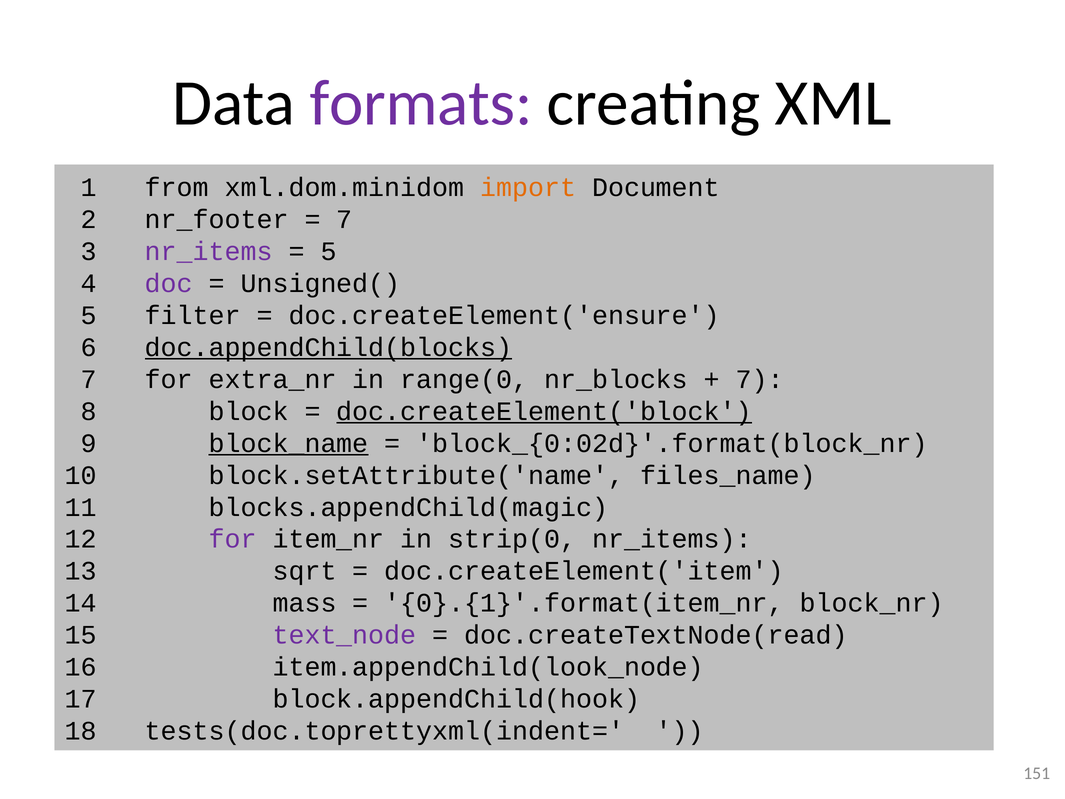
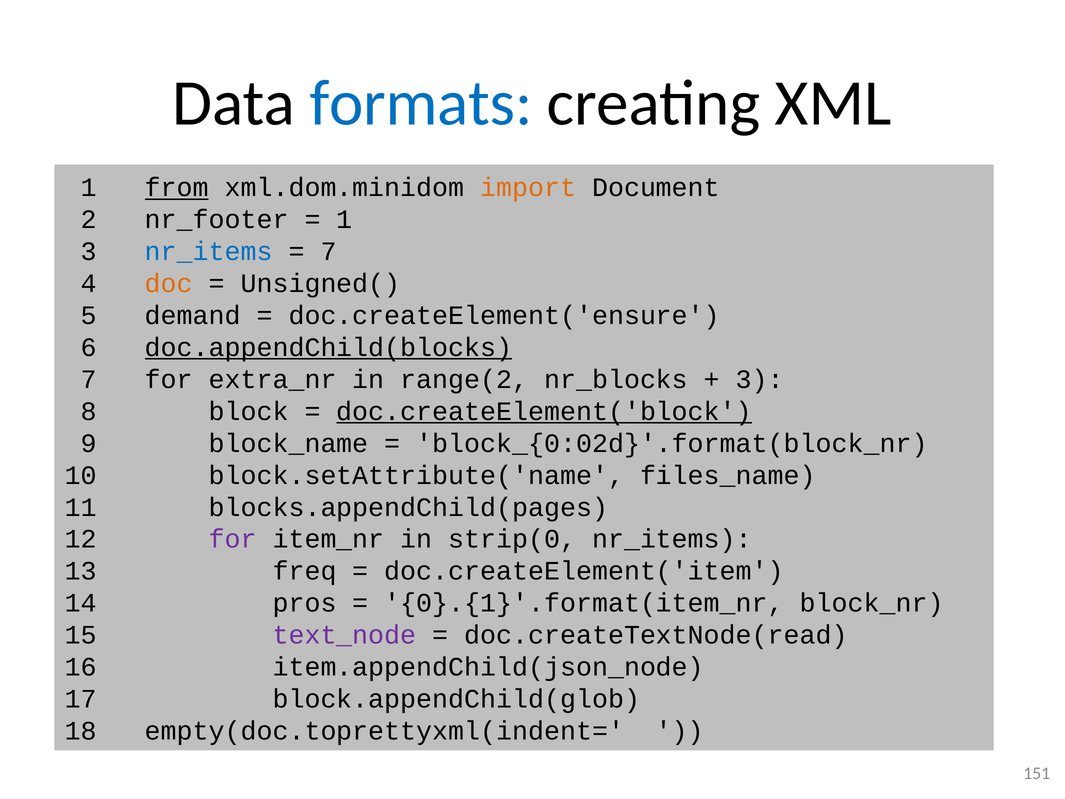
formats colour: purple -> blue
from underline: none -> present
7 at (344, 220): 7 -> 1
nr_items at (209, 251) colour: purple -> blue
5 at (328, 251): 5 -> 7
doc colour: purple -> orange
filter: filter -> demand
range(0: range(0 -> range(2
7 at (760, 379): 7 -> 3
block_name underline: present -> none
blocks.appendChild(magic: blocks.appendChild(magic -> blocks.appendChild(pages
sqrt: sqrt -> freq
mass: mass -> pros
item.appendChild(look_node: item.appendChild(look_node -> item.appendChild(json_node
block.appendChild(hook: block.appendChild(hook -> block.appendChild(glob
tests(doc.toprettyxml(indent=: tests(doc.toprettyxml(indent= -> empty(doc.toprettyxml(indent=
